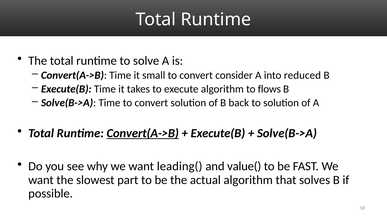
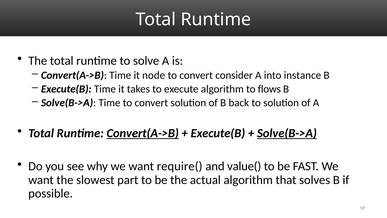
small: small -> node
reduced: reduced -> instance
Solve(B->A at (287, 133) underline: none -> present
leading(: leading( -> require(
